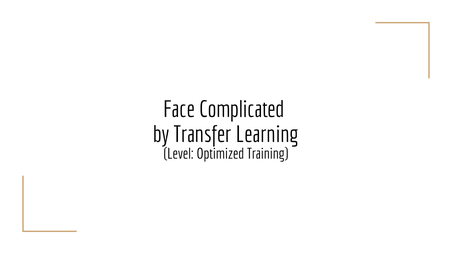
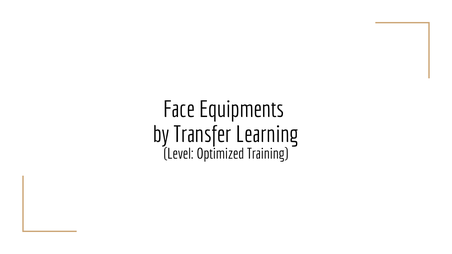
Complicated: Complicated -> Equipments
